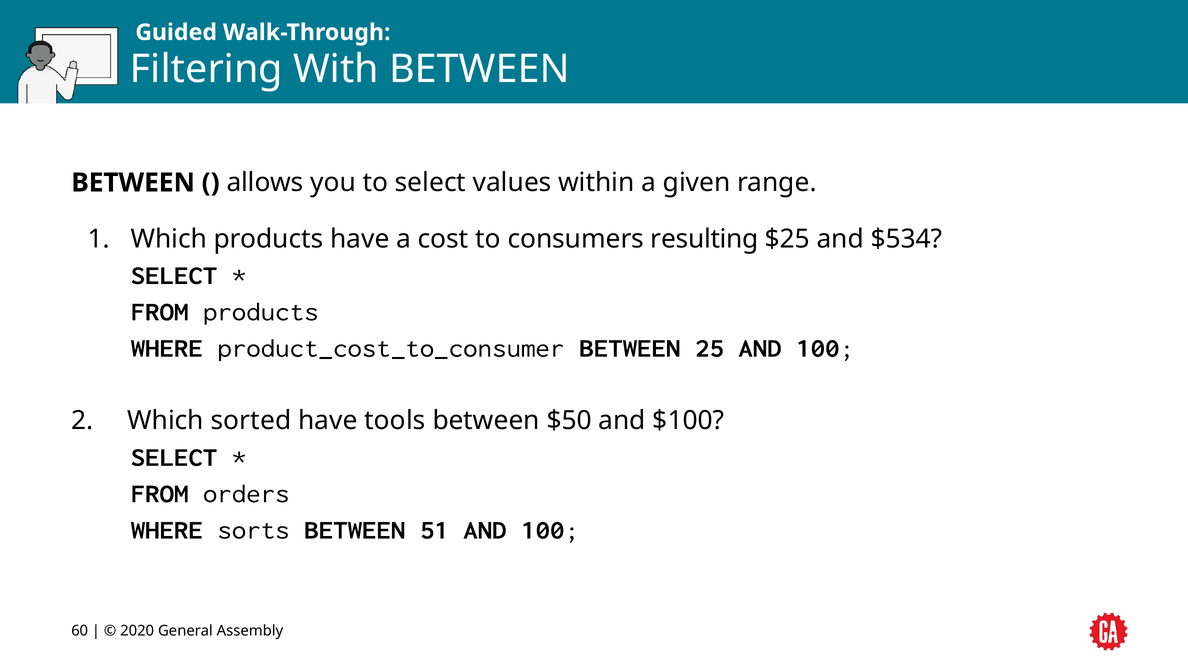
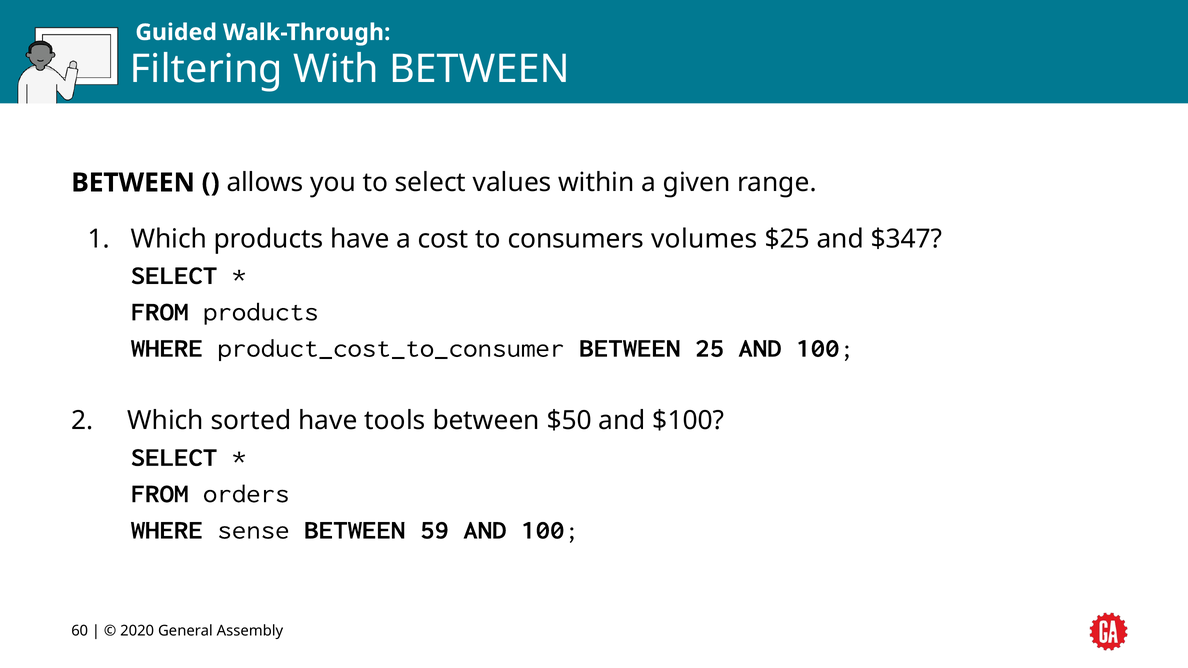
resulting: resulting -> volumes
$534: $534 -> $347
sorts: sorts -> sense
51: 51 -> 59
